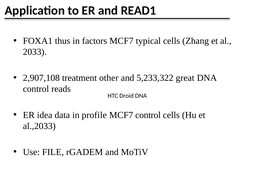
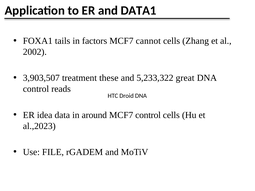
READ1: READ1 -> DATA1
thus: thus -> tails
typical: typical -> cannot
2033: 2033 -> 2002
2,907,108: 2,907,108 -> 3,903,507
other: other -> these
profile: profile -> around
al.,2033: al.,2033 -> al.,2023
